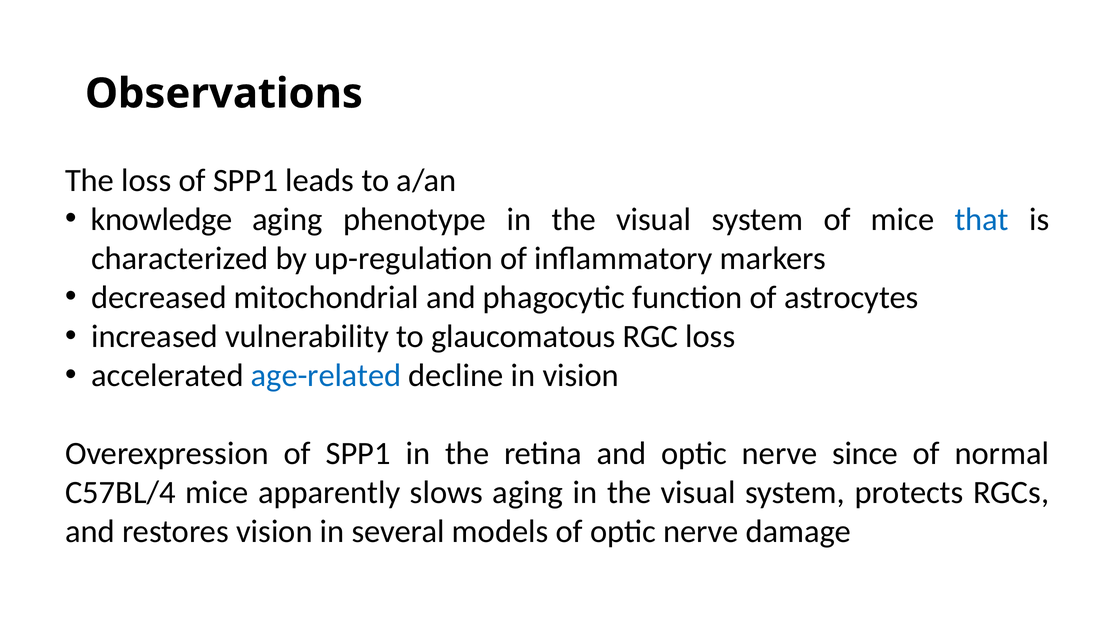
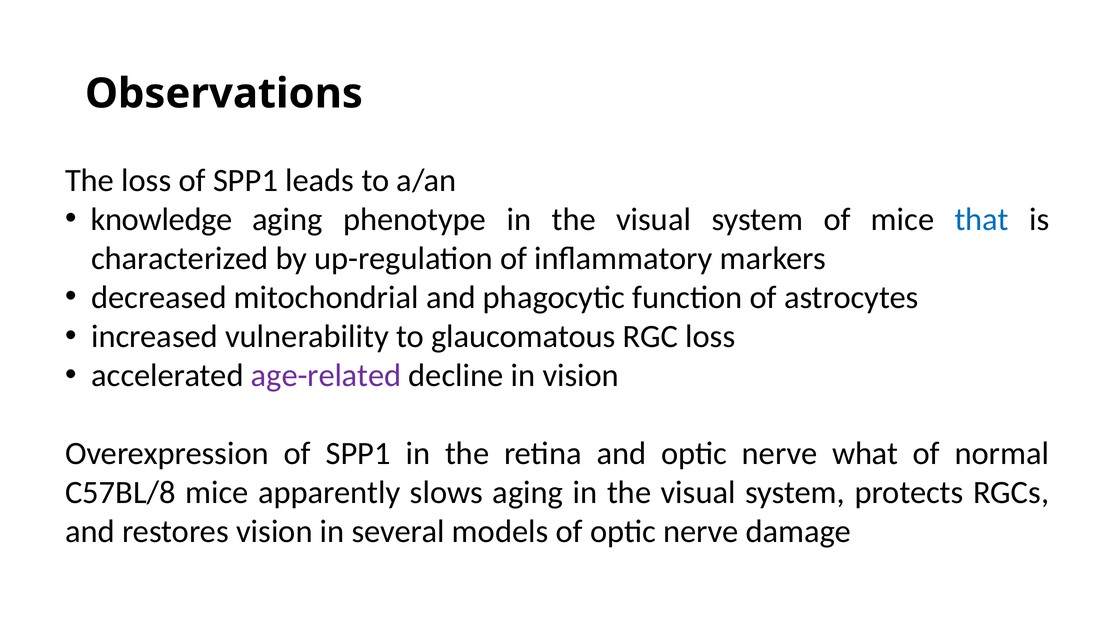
age-related colour: blue -> purple
since: since -> what
C57BL/4: C57BL/4 -> C57BL/8
